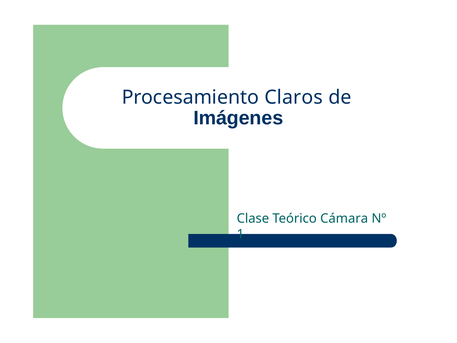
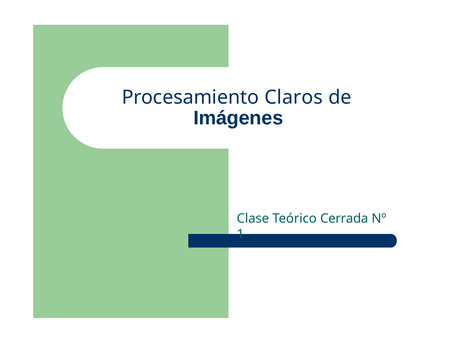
Cámara: Cámara -> Cerrada
